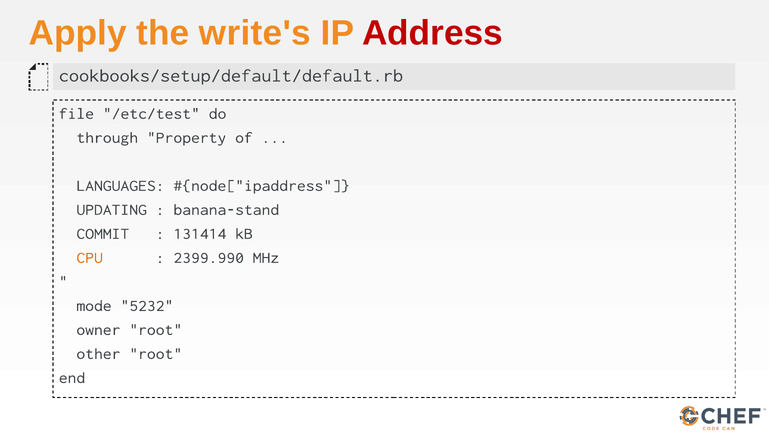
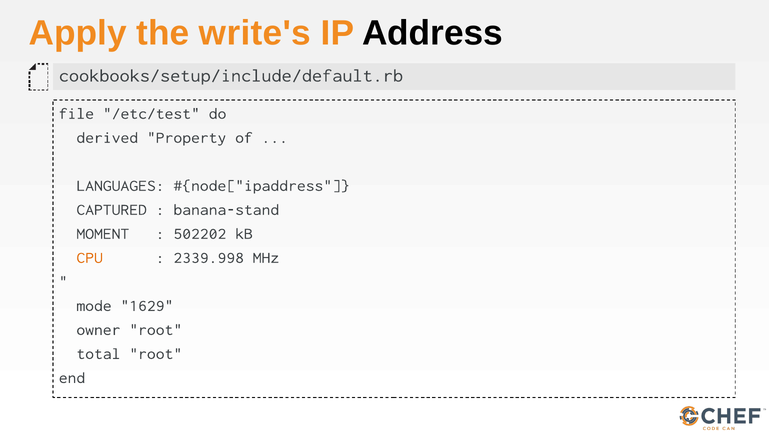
Address colour: red -> black
cookbooks/setup/default/default.rb: cookbooks/setup/default/default.rb -> cookbooks/setup/include/default.rb
through: through -> derived
UPDATING: UPDATING -> CAPTURED
COMMIT: COMMIT -> MOMENT
131414: 131414 -> 502202
2399.990: 2399.990 -> 2339.998
5232: 5232 -> 1629
other: other -> total
